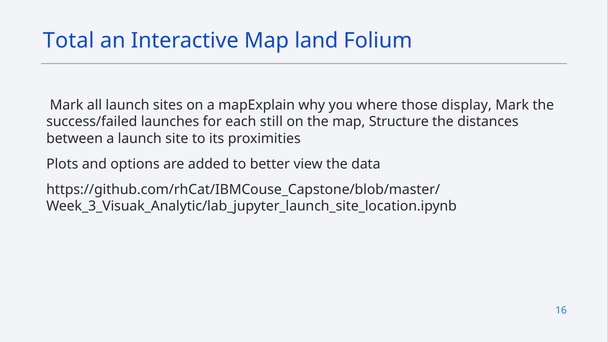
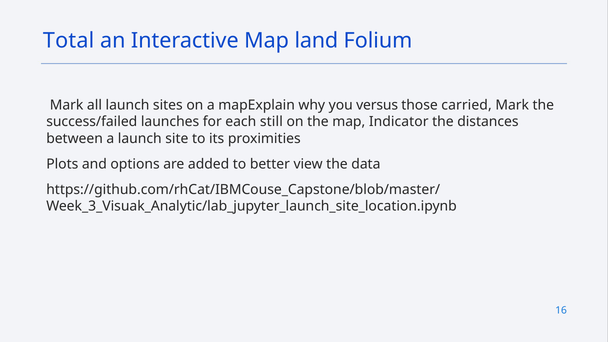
where: where -> versus
display: display -> carried
Structure: Structure -> Indicator
